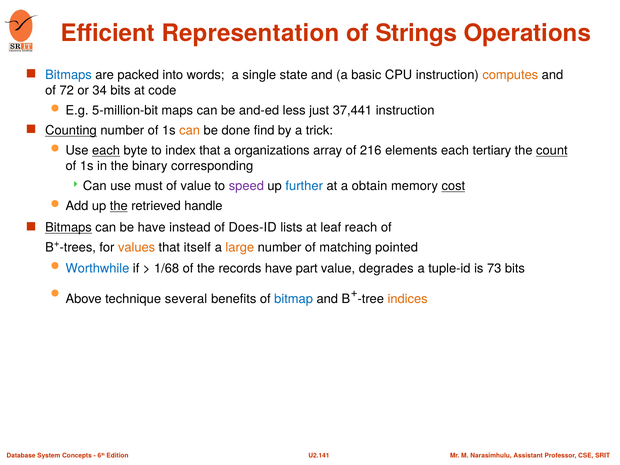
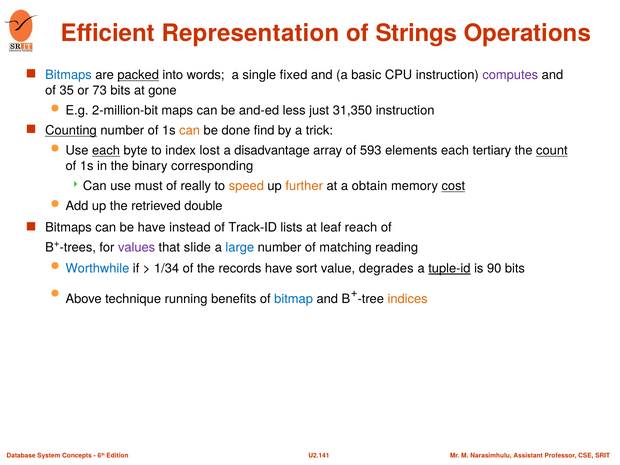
packed underline: none -> present
state: state -> fixed
computes colour: orange -> purple
72: 72 -> 35
34: 34 -> 73
code: code -> gone
5-million-bit: 5-million-bit -> 2-million-bit
37,441: 37,441 -> 31,350
index that: that -> lost
organizations: organizations -> disadvantage
216: 216 -> 593
of value: value -> really
speed colour: purple -> orange
further colour: blue -> orange
the at (119, 206) underline: present -> none
handle: handle -> double
Bitmaps at (69, 228) underline: present -> none
Does-ID: Does-ID -> Track-ID
values colour: orange -> purple
itself: itself -> slide
large colour: orange -> blue
pointed: pointed -> reading
1/68: 1/68 -> 1/34
part: part -> sort
tuple-id underline: none -> present
73: 73 -> 90
several: several -> running
